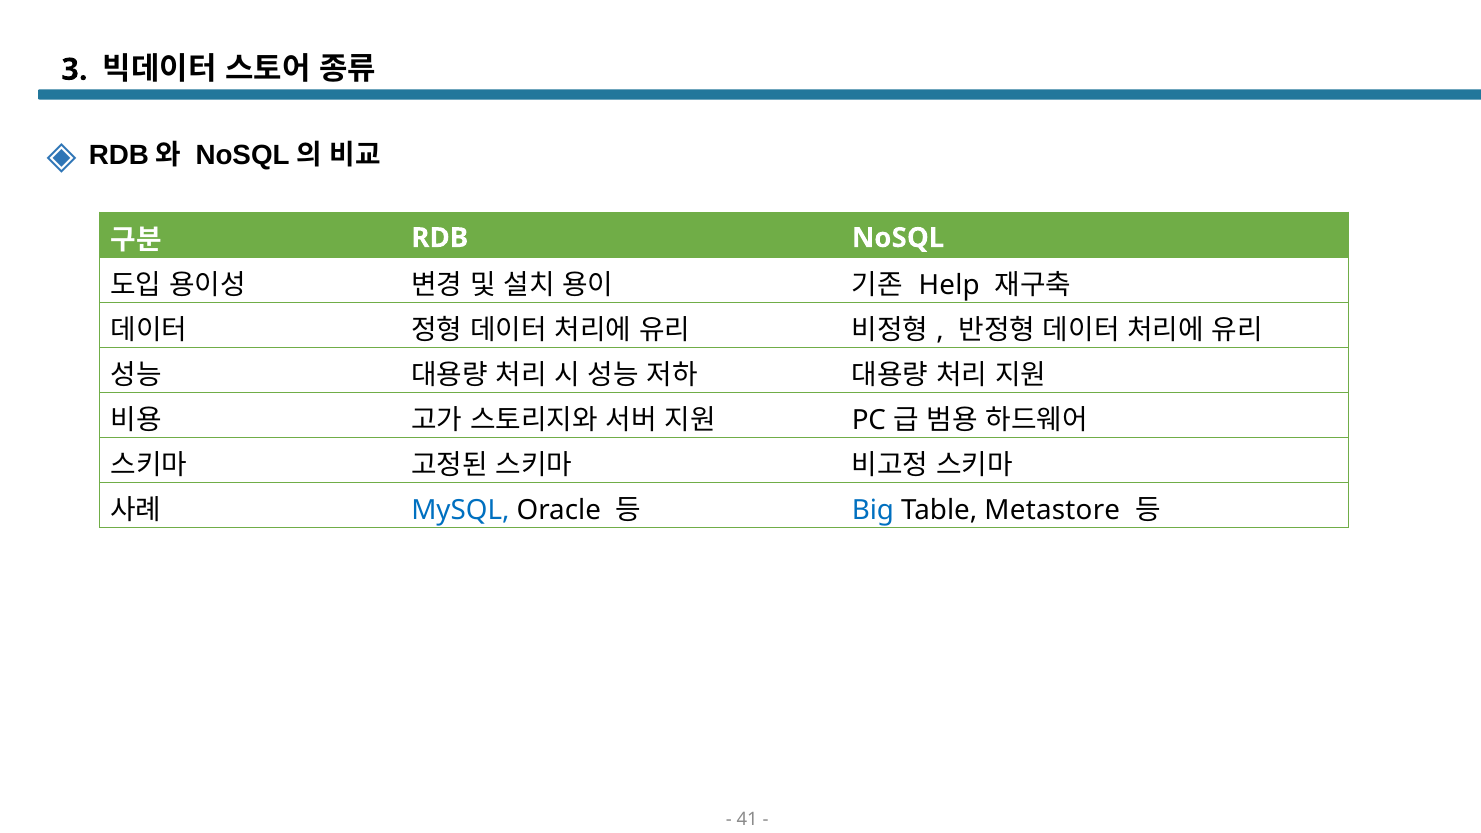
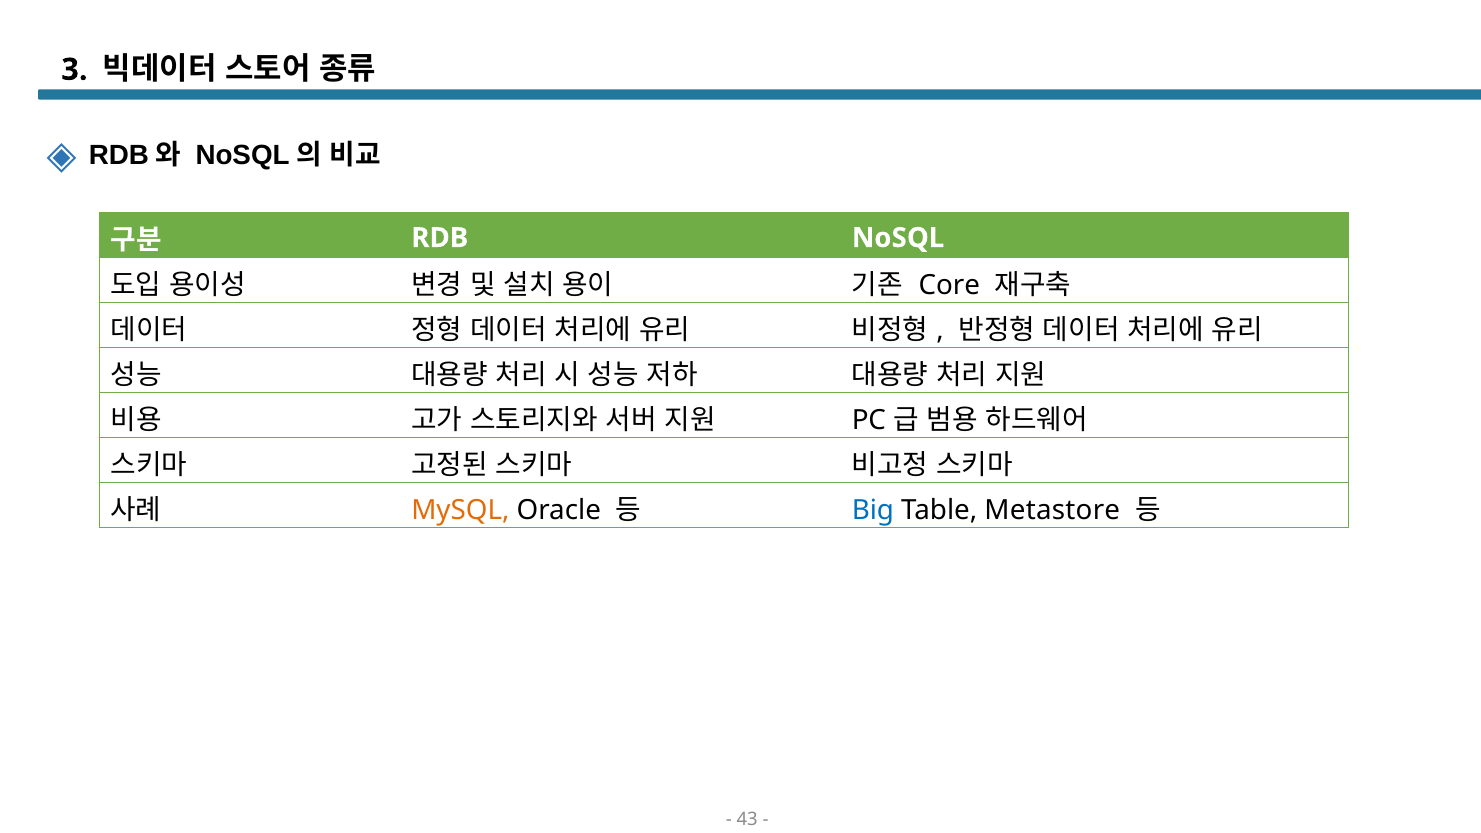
Help: Help -> Core
MySQL colour: blue -> orange
41: 41 -> 43
